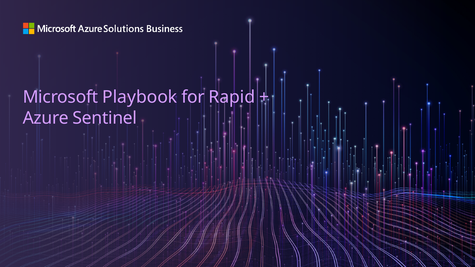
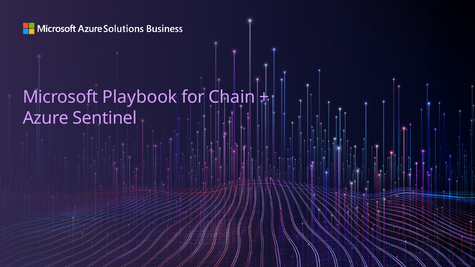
Rapid: Rapid -> Chain
